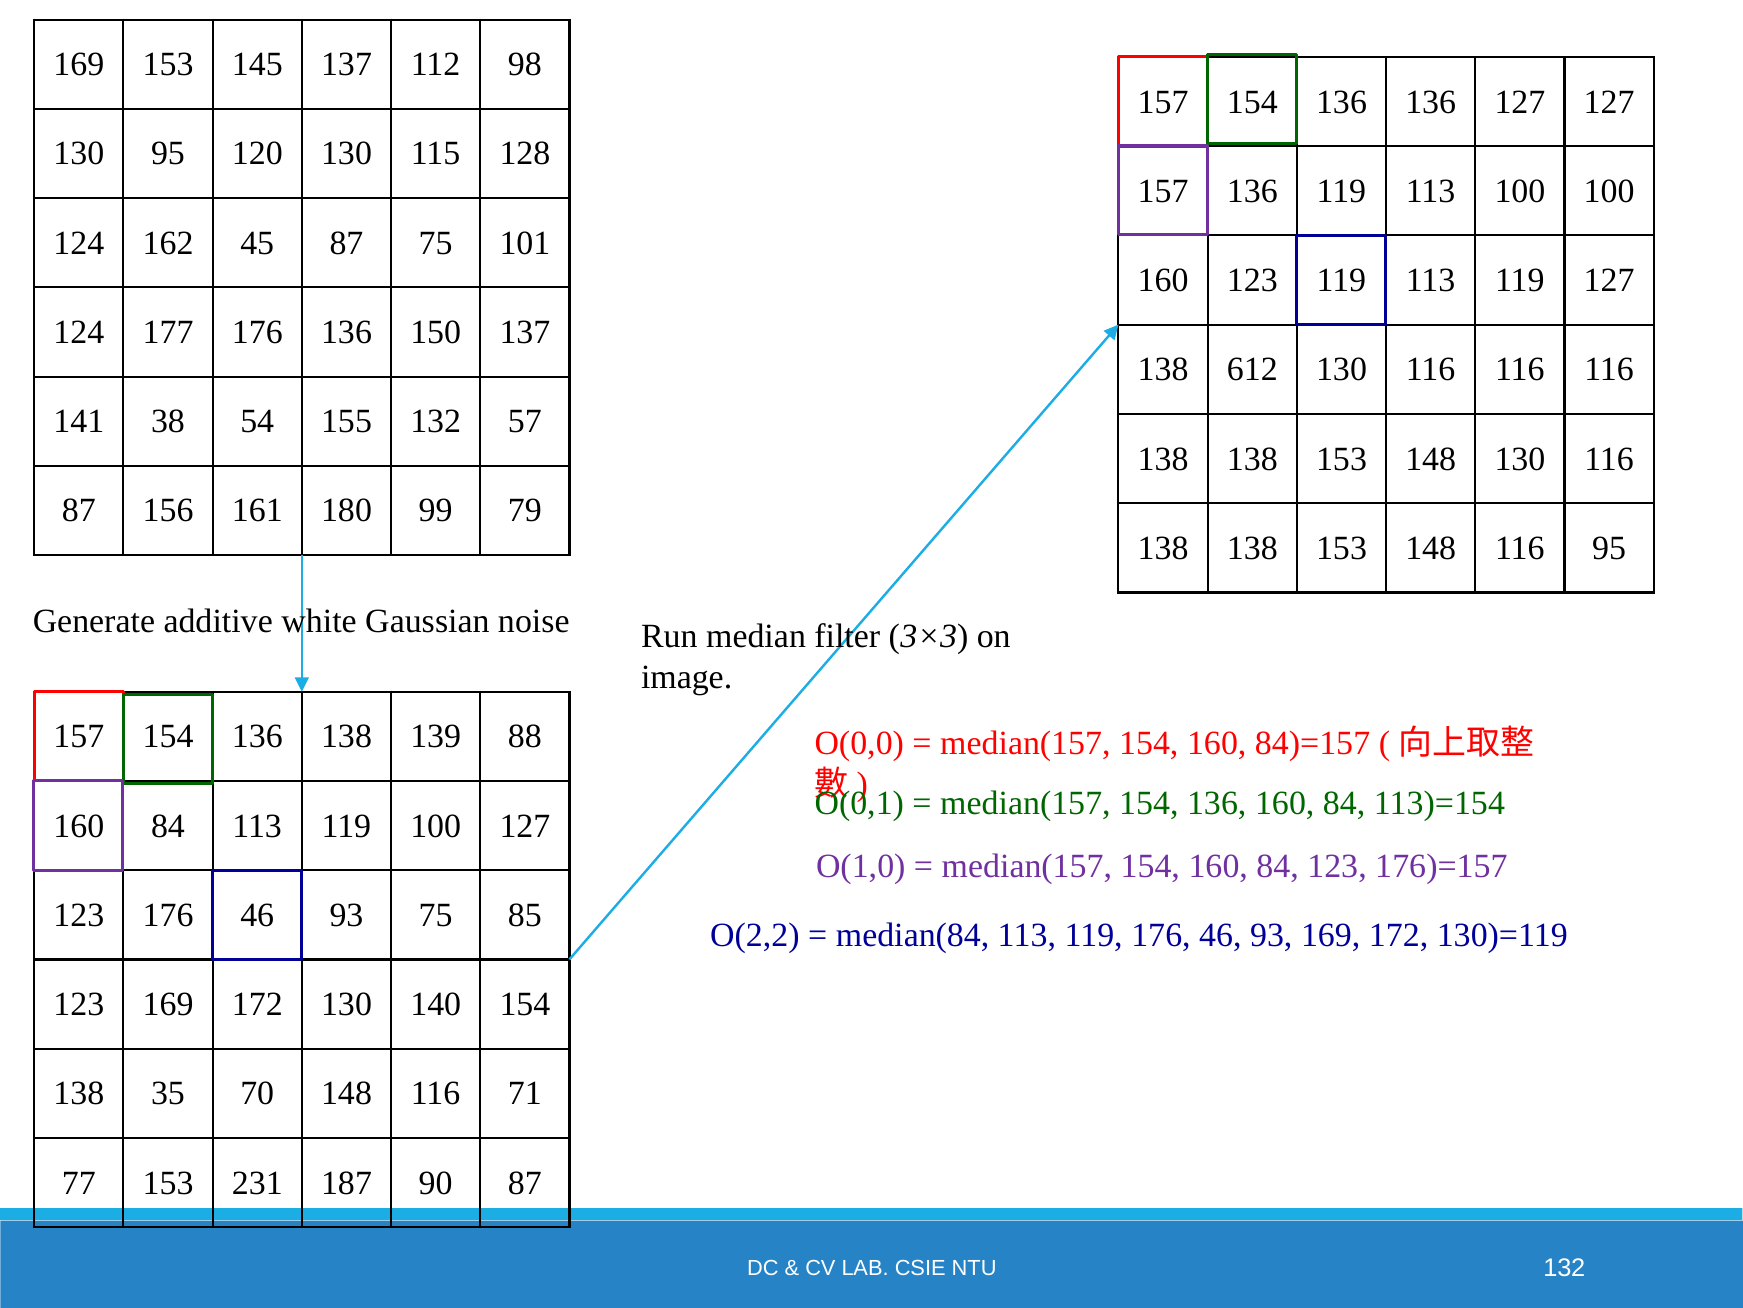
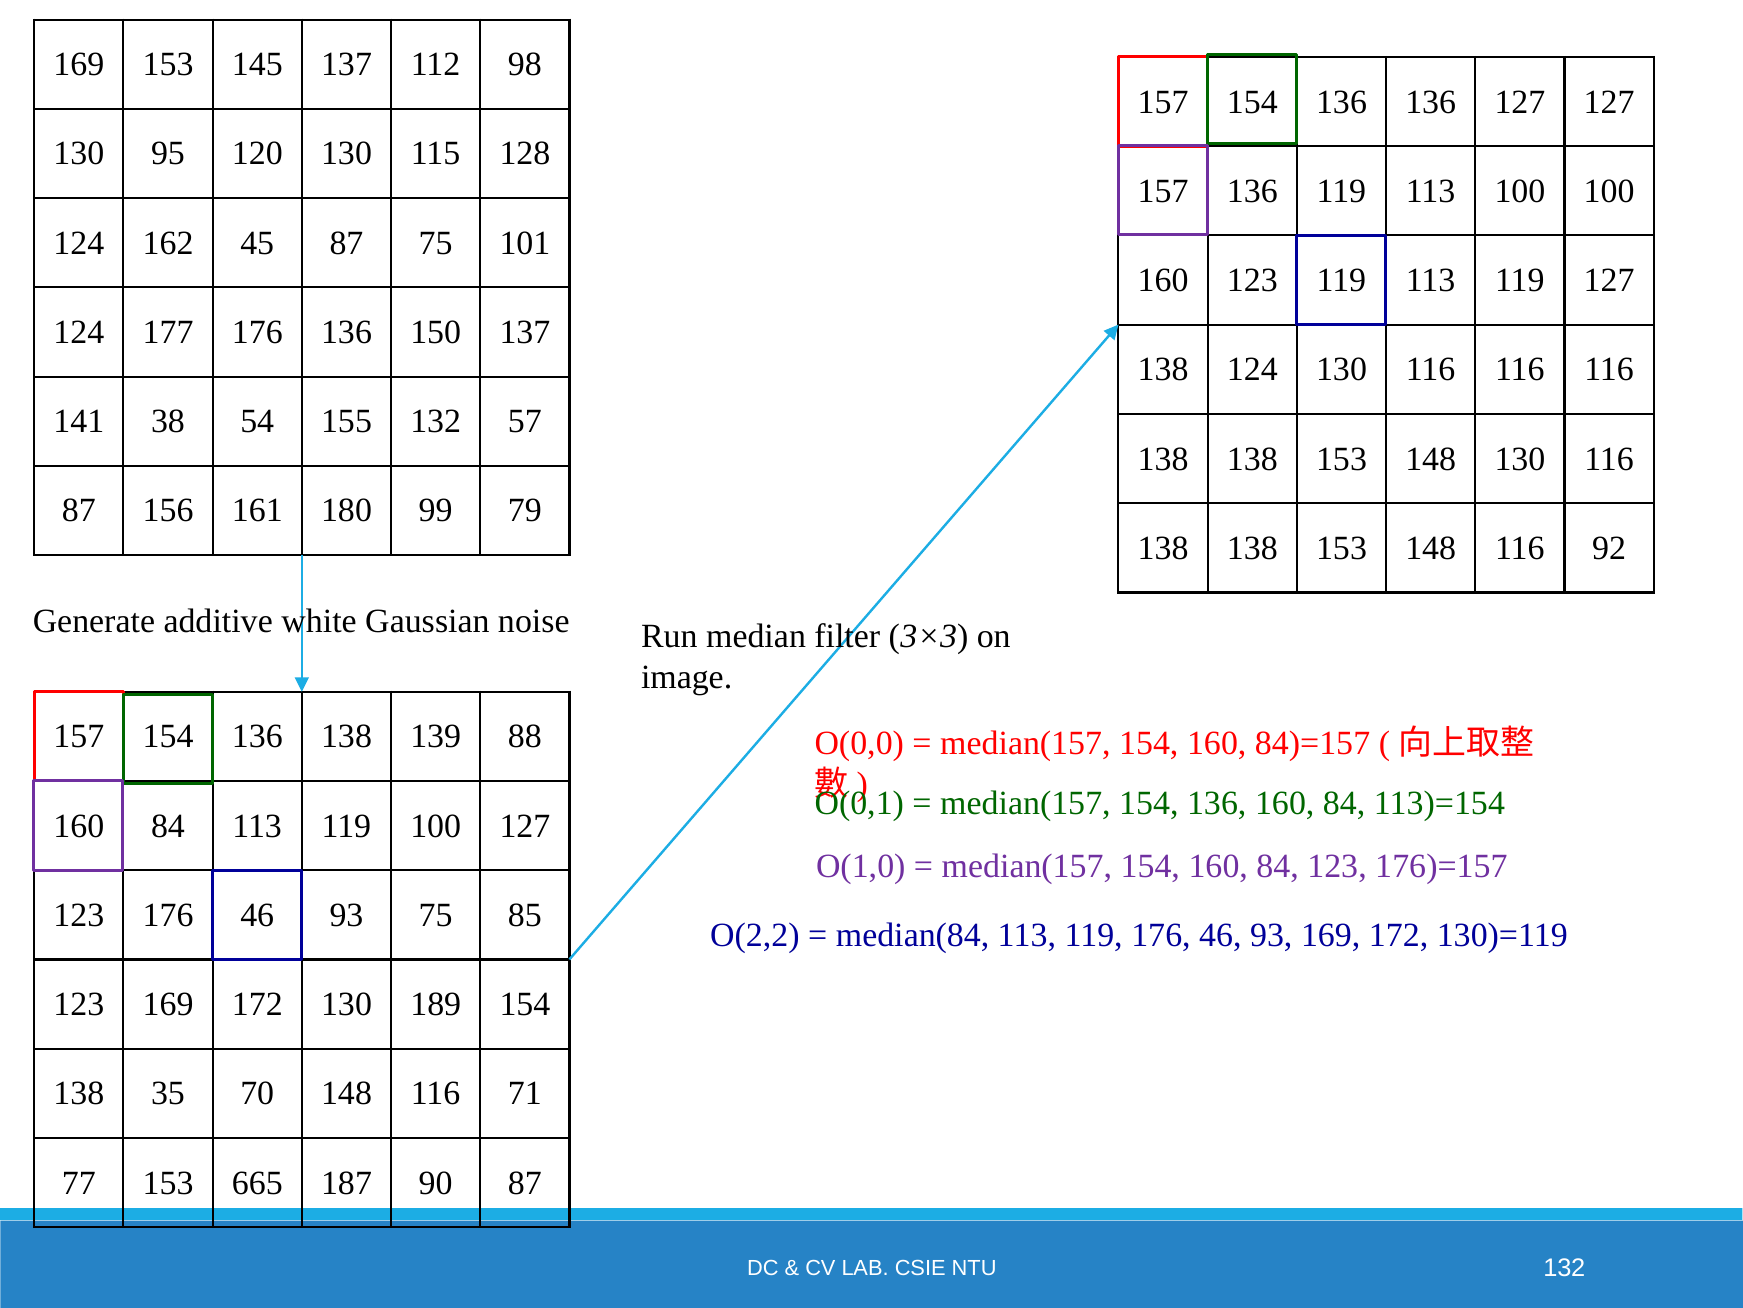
138 612: 612 -> 124
116 95: 95 -> 92
140: 140 -> 189
231: 231 -> 665
